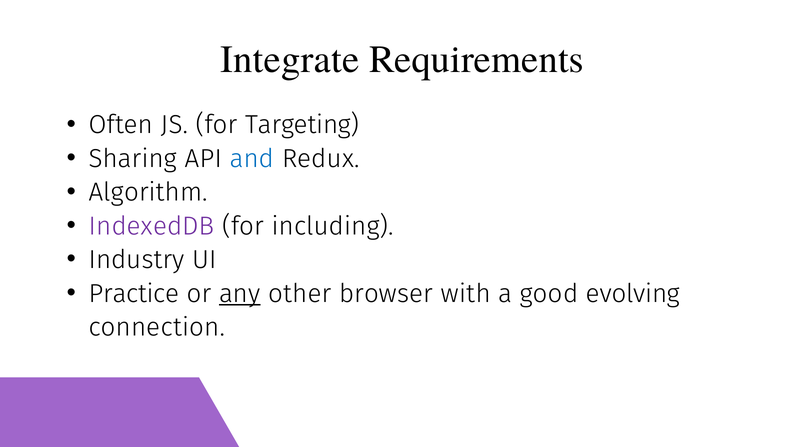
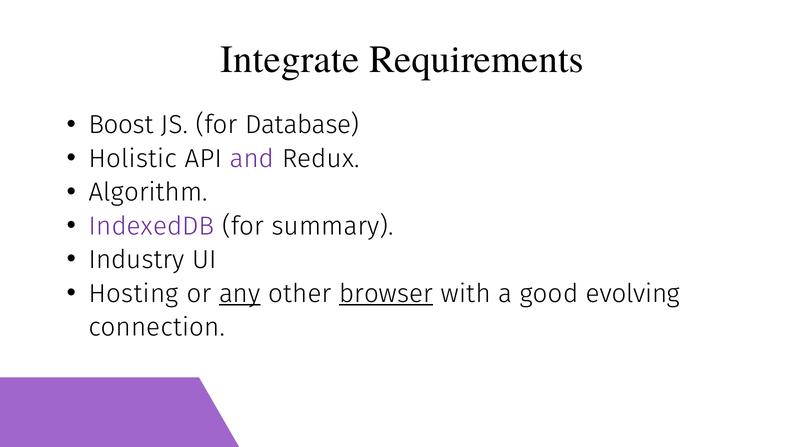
Often: Often -> Boost
Targeting: Targeting -> Database
Sharing: Sharing -> Holistic
and colour: blue -> purple
including: including -> summary
Practice: Practice -> Hosting
browser underline: none -> present
